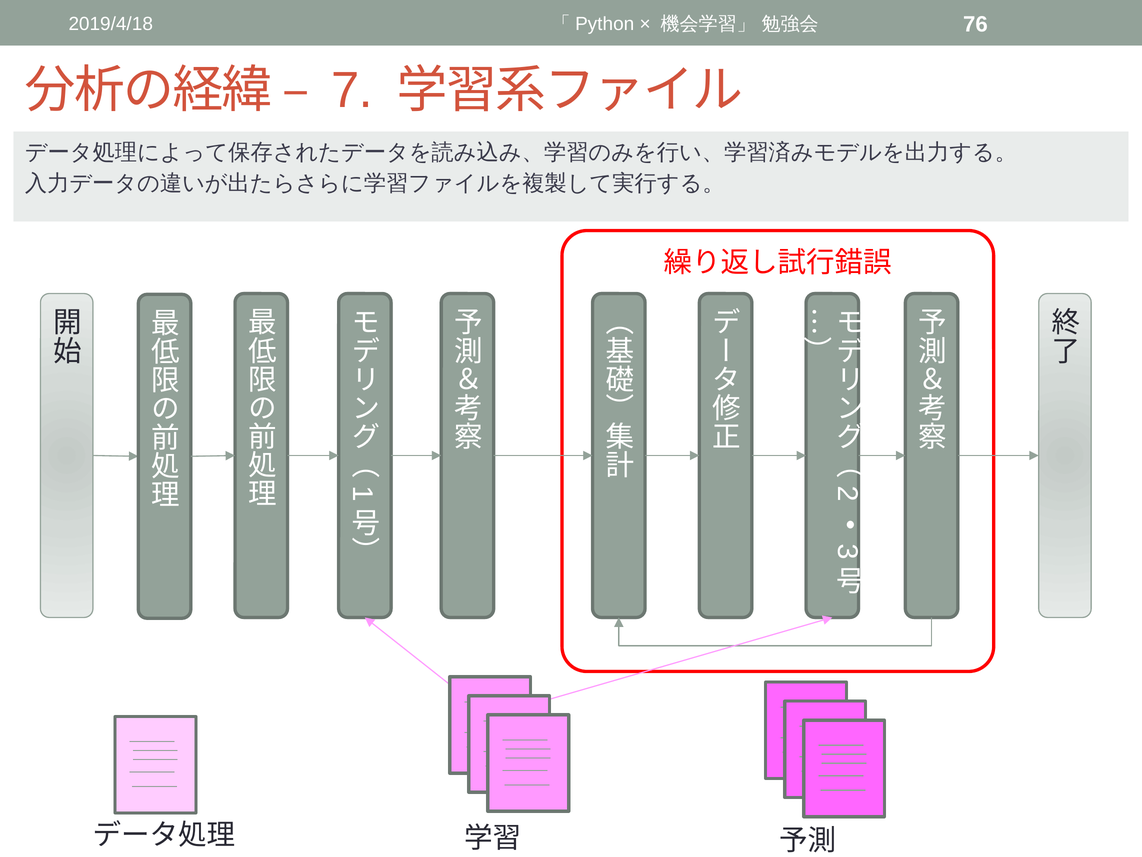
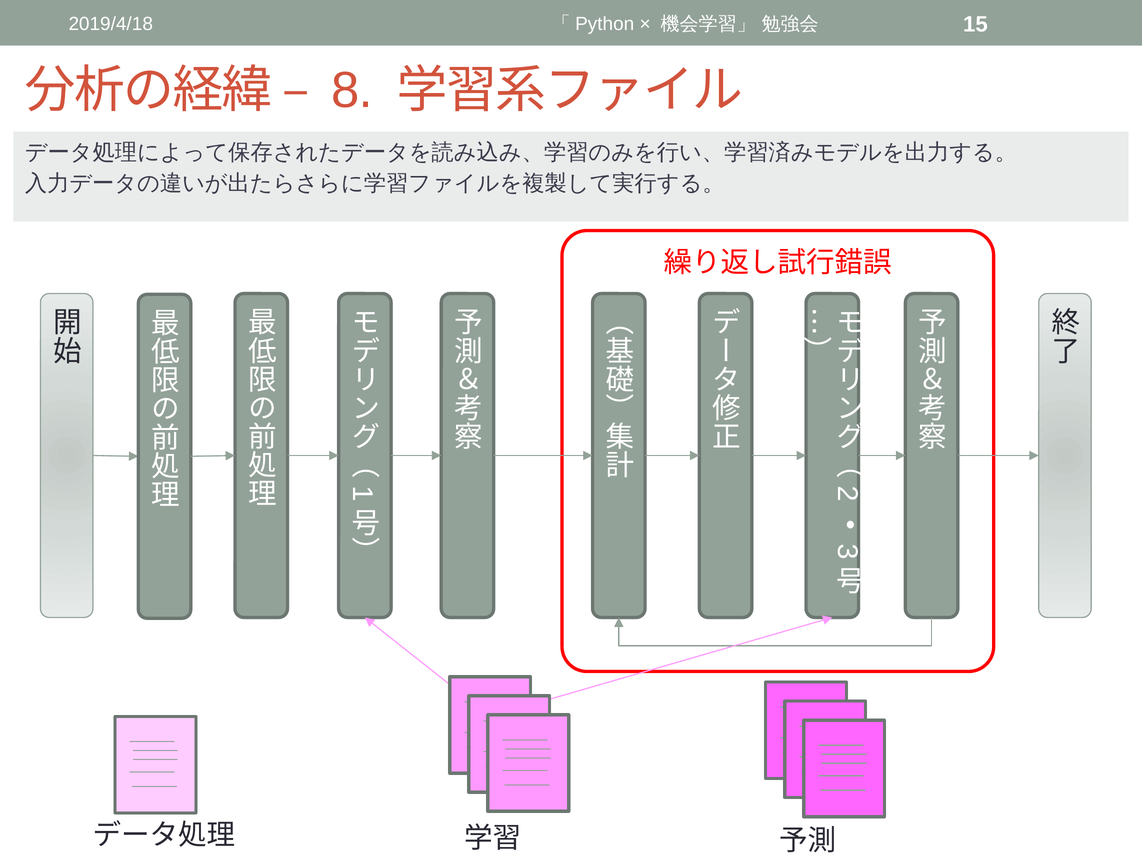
76: 76 -> 15
7: 7 -> 8
